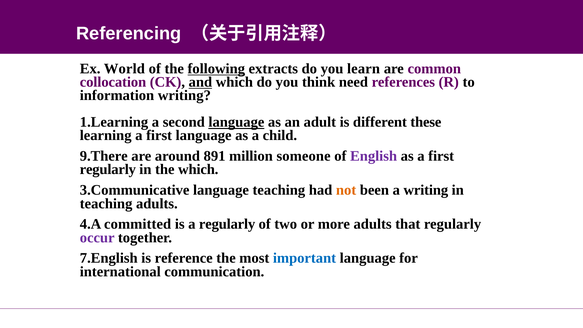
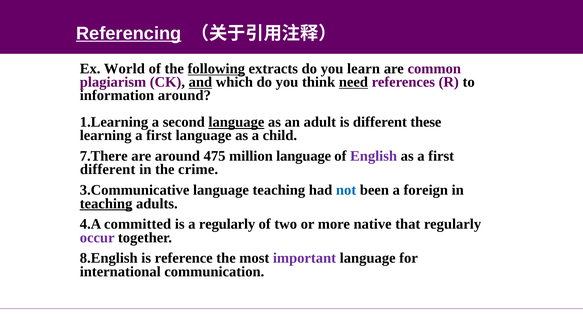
Referencing underline: none -> present
collocation: collocation -> plagiarism
need underline: none -> present
information writing: writing -> around
9.There: 9.There -> 7.There
891: 891 -> 475
million someone: someone -> language
regularly at (108, 169): regularly -> different
the which: which -> crime
not colour: orange -> blue
a writing: writing -> foreign
teaching at (106, 203) underline: none -> present
more adults: adults -> native
7.English: 7.English -> 8.English
important colour: blue -> purple
